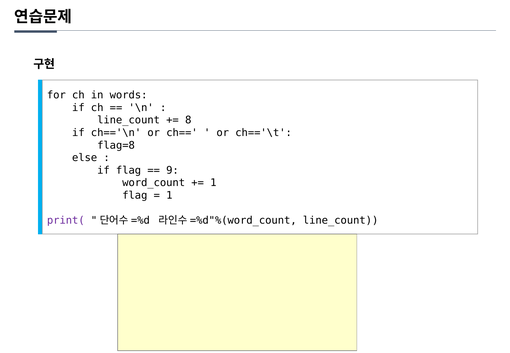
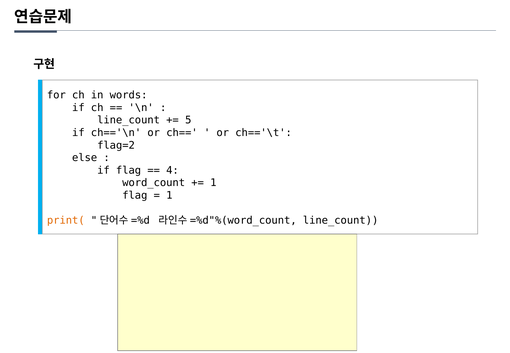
8: 8 -> 5
flag=8: flag=8 -> flag=2
9: 9 -> 4
print( colour: purple -> orange
